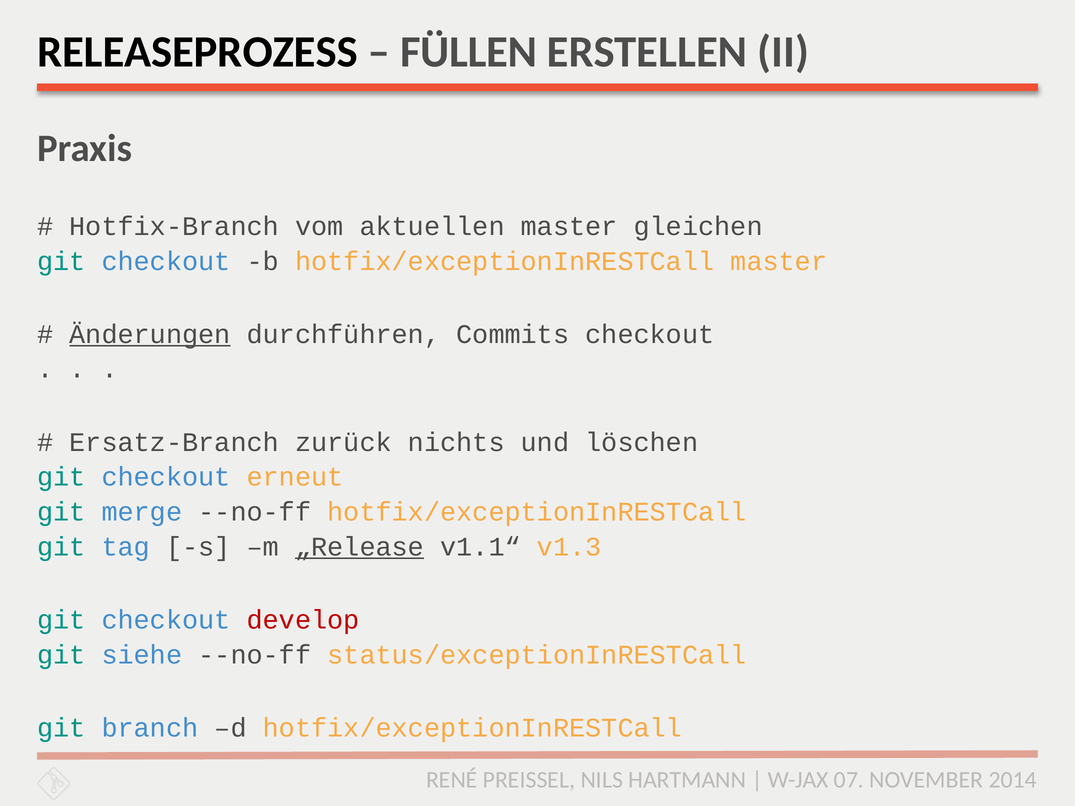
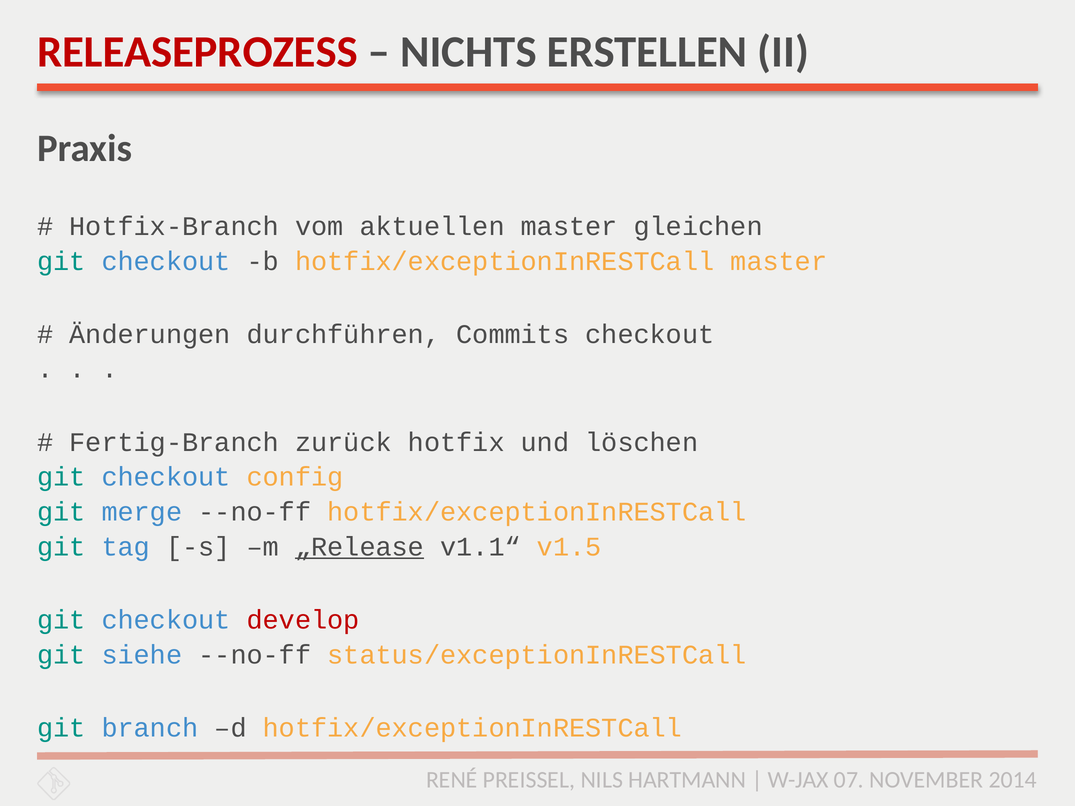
RELEASEPROZESS colour: black -> red
FÜLLEN: FÜLLEN -> NICHTS
Änderungen underline: present -> none
Ersatz-Branch: Ersatz-Branch -> Fertig-Branch
nichts: nichts -> hotfix
erneut: erneut -> config
v1.3: v1.3 -> v1.5
